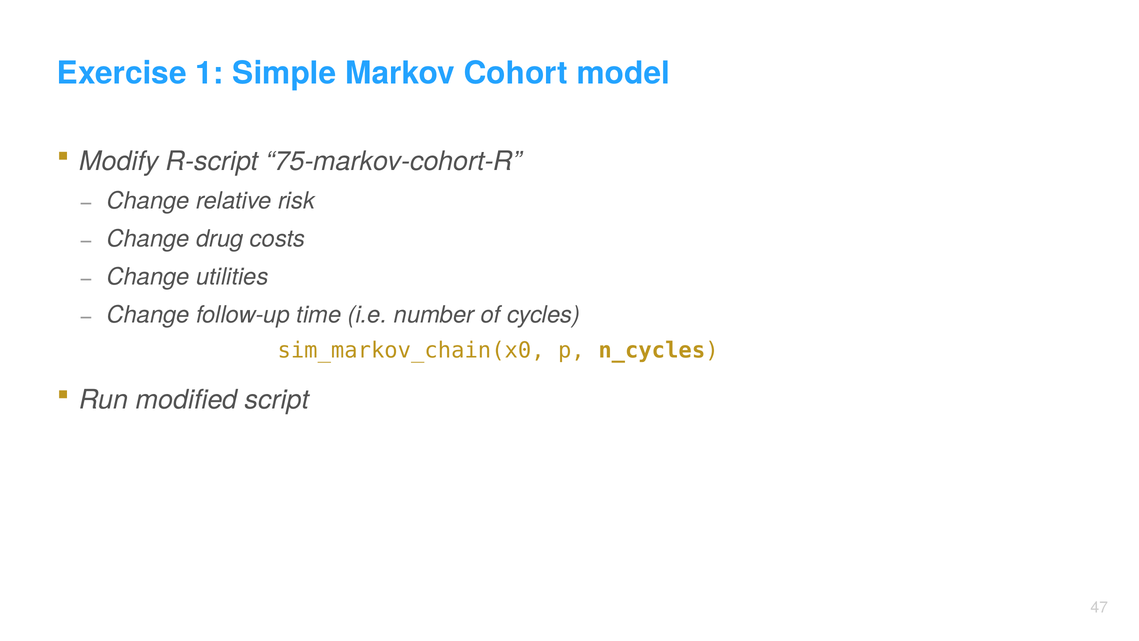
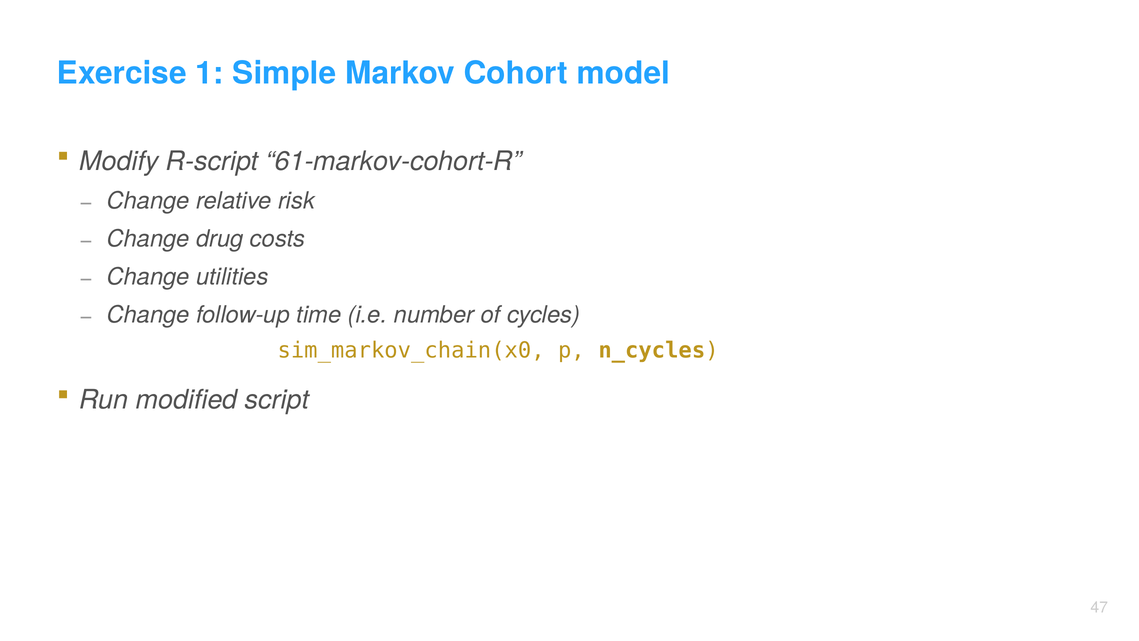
75-markov-cohort-R: 75-markov-cohort-R -> 61-markov-cohort-R
